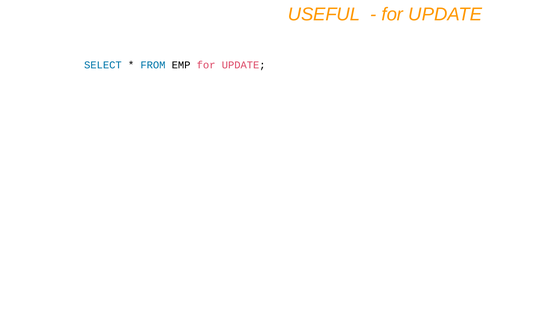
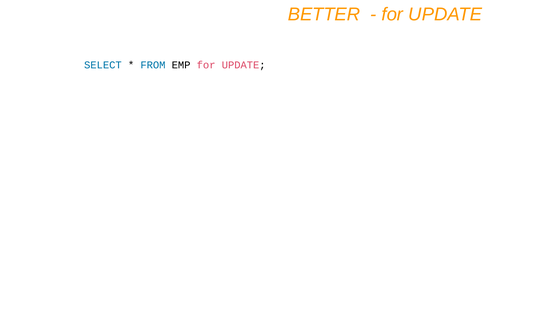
USEFUL: USEFUL -> BETTER
